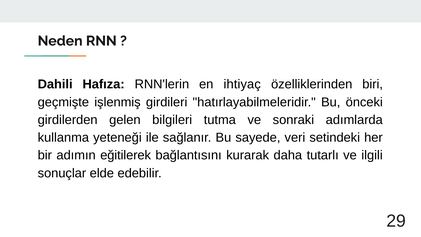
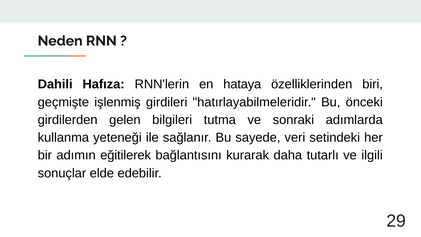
ihtiyaç: ihtiyaç -> hataya
